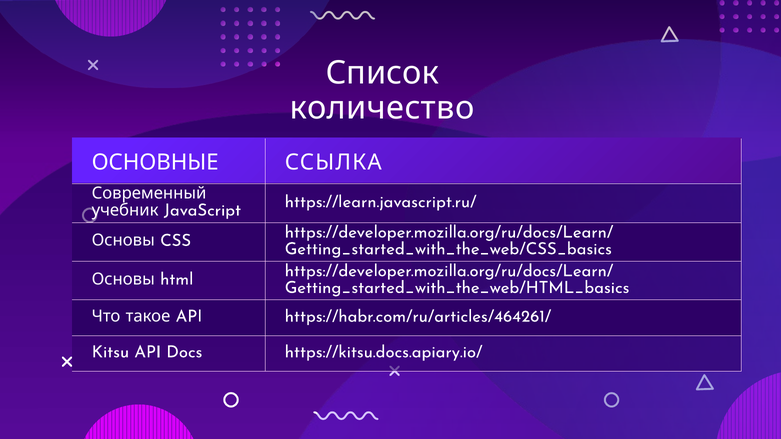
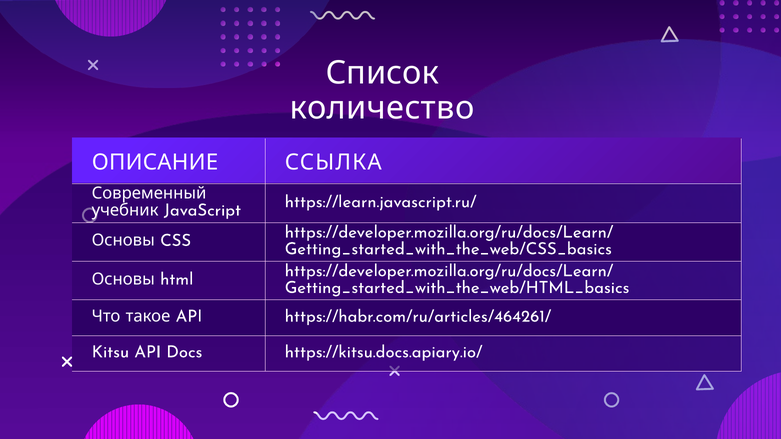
ОСНОВНЫЕ: ОСНОВНЫЕ -> ОПИСАНИЕ
